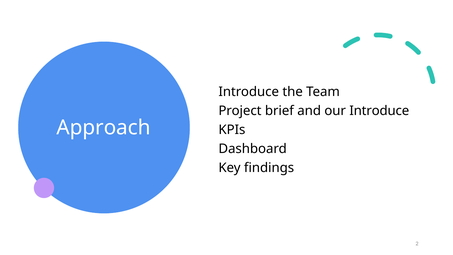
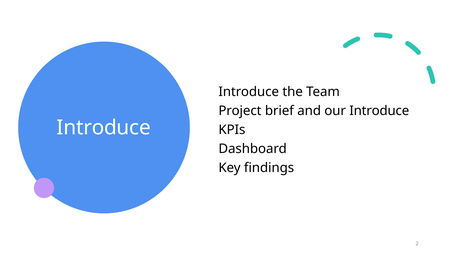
Approach at (104, 127): Approach -> Introduce
